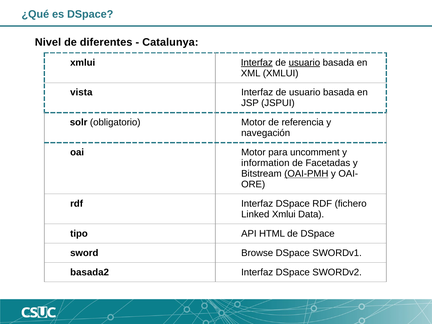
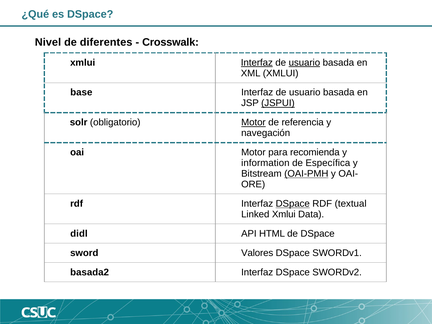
Catalunya: Catalunya -> Crosswalk
vista: vista -> base
JSPUI underline: none -> present
Motor at (253, 122) underline: none -> present
uncomment: uncomment -> recomienda
Facetadas: Facetadas -> Específica
DSpace at (293, 204) underline: none -> present
fichero: fichero -> textual
tipo: tipo -> didl
Browse: Browse -> Valores
